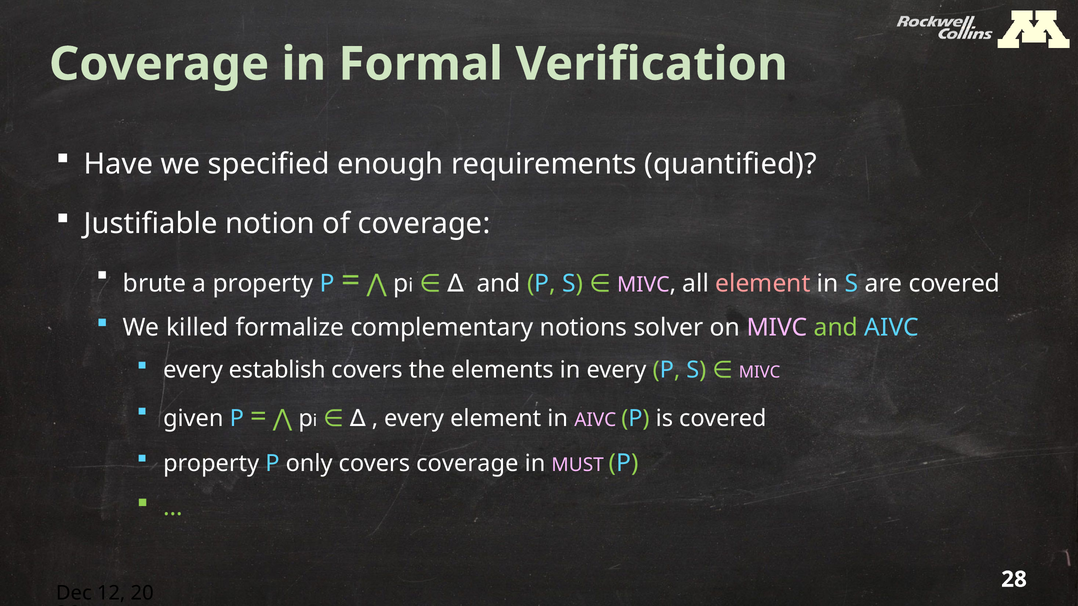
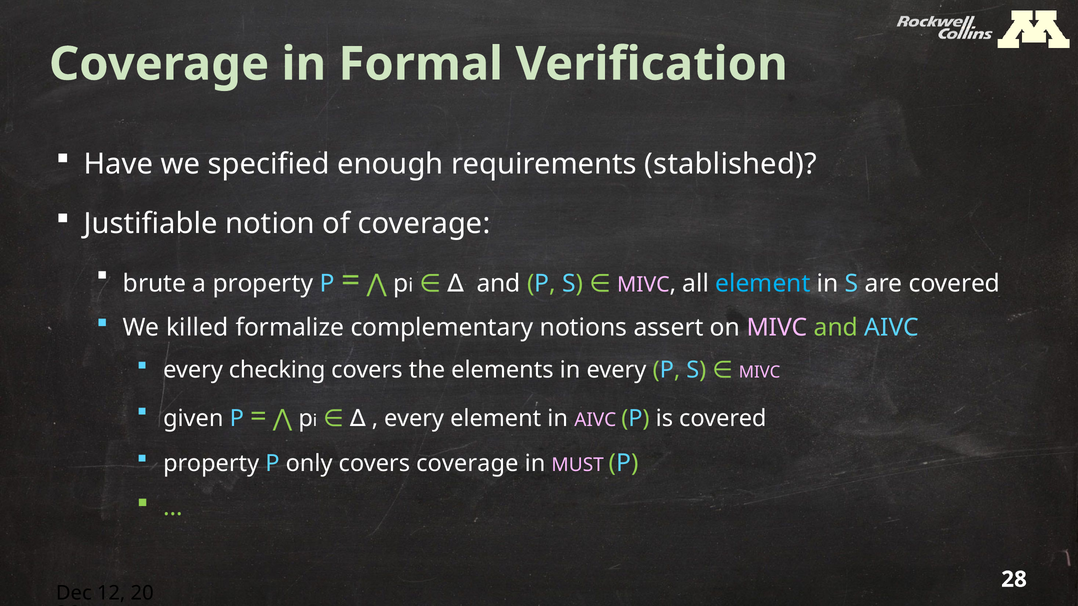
quantified: quantified -> stablished
element at (763, 284) colour: pink -> light blue
solver: solver -> assert
establish: establish -> checking
